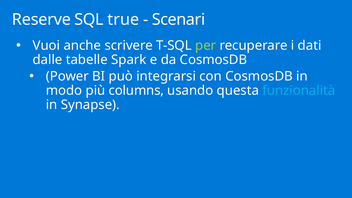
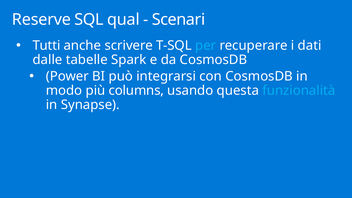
true: true -> qual
Vuoi: Vuoi -> Tutti
per colour: light green -> light blue
